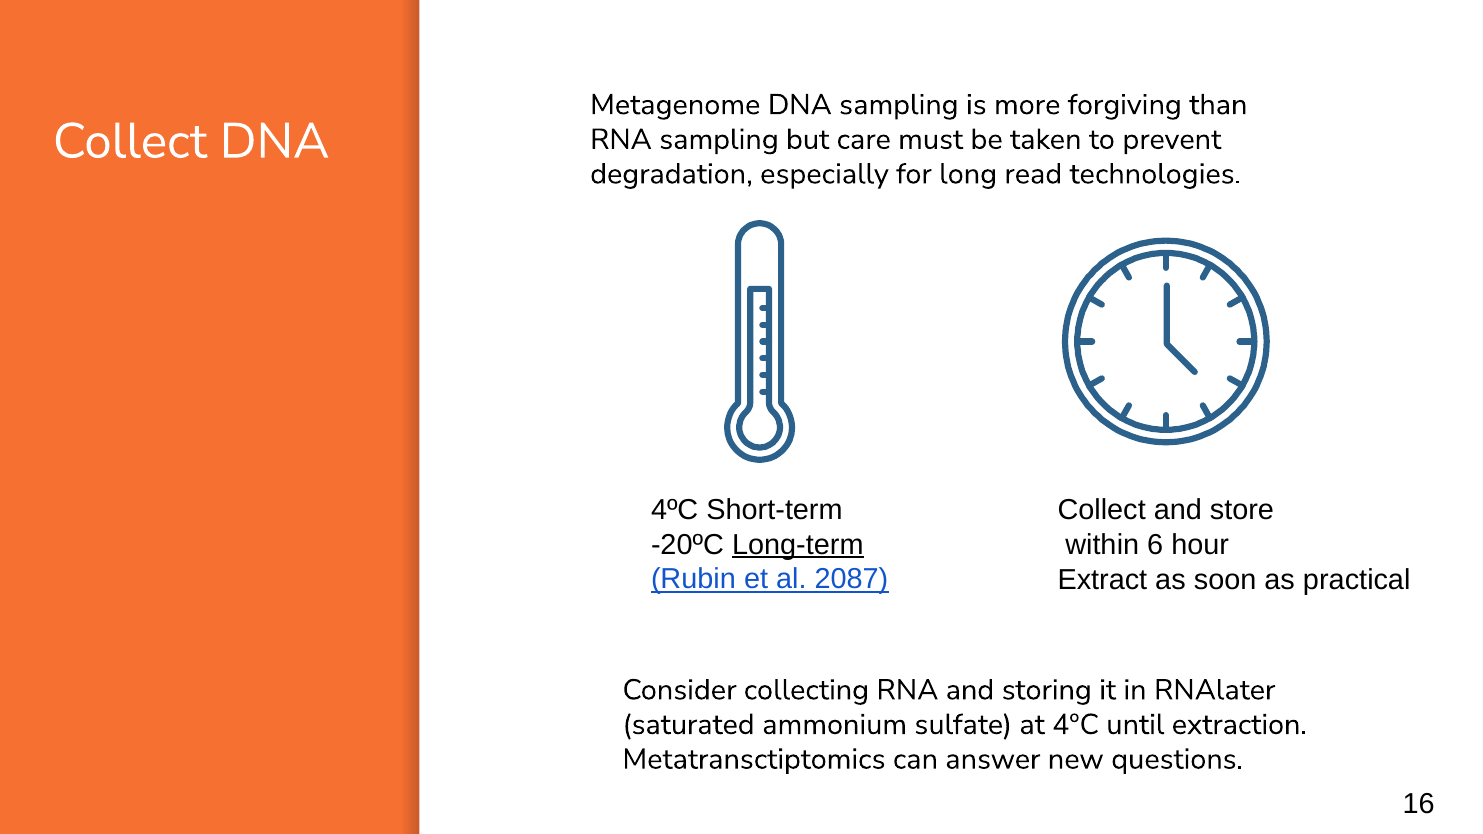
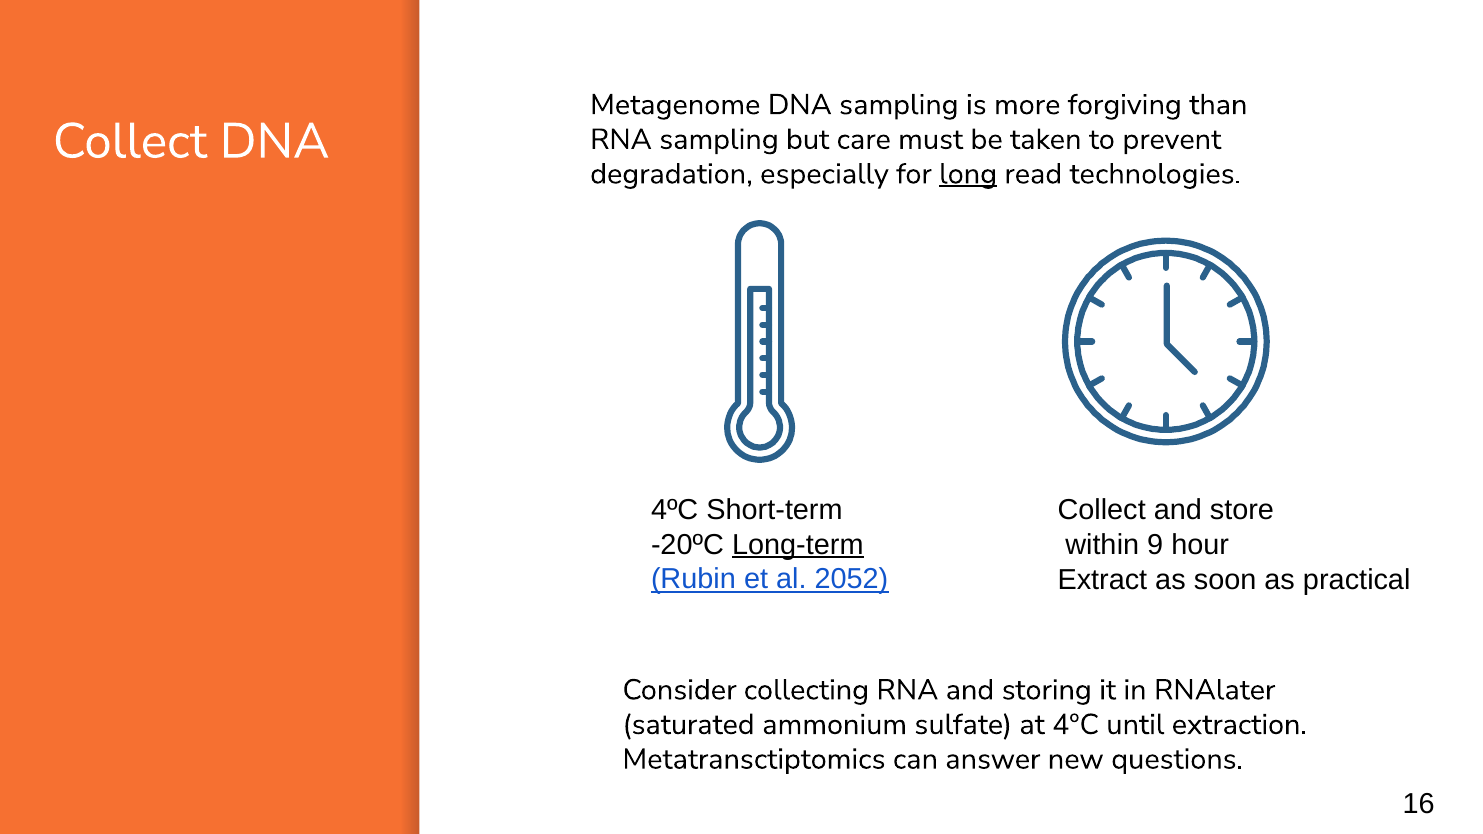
long underline: none -> present
6: 6 -> 9
2087: 2087 -> 2052
